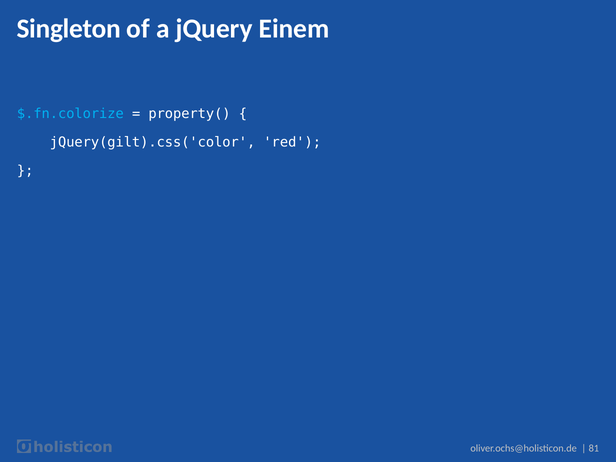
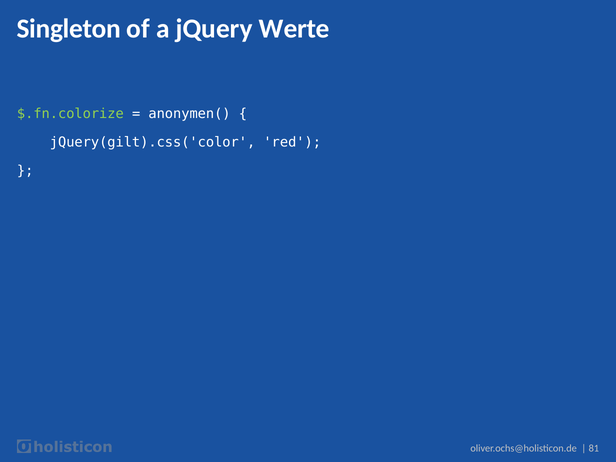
Einem: Einem -> Werte
$.fn.colorize colour: light blue -> light green
property(: property( -> anonymen(
